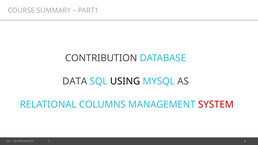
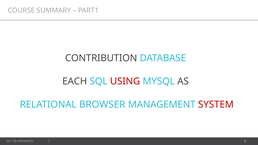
DATA: DATA -> EACH
USING colour: black -> red
COLUMNS: COLUMNS -> BROWSER
